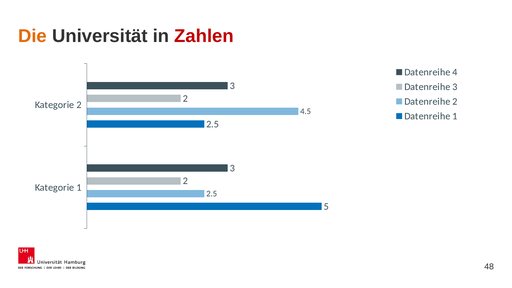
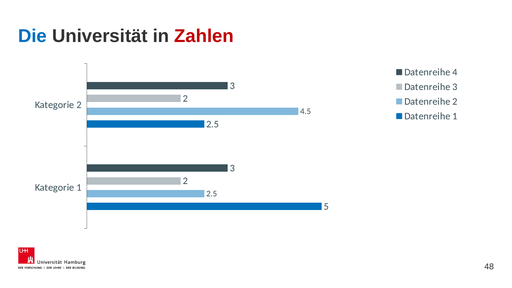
Die colour: orange -> blue
